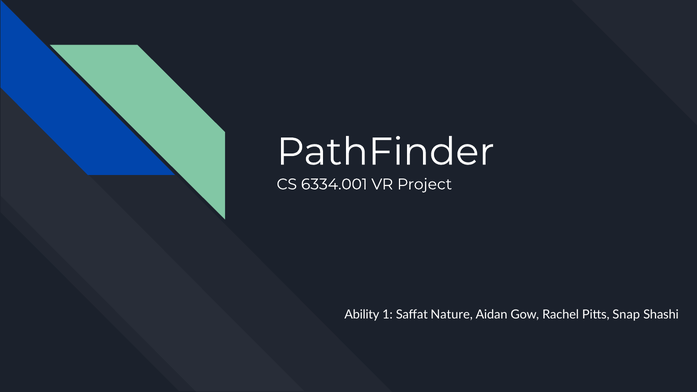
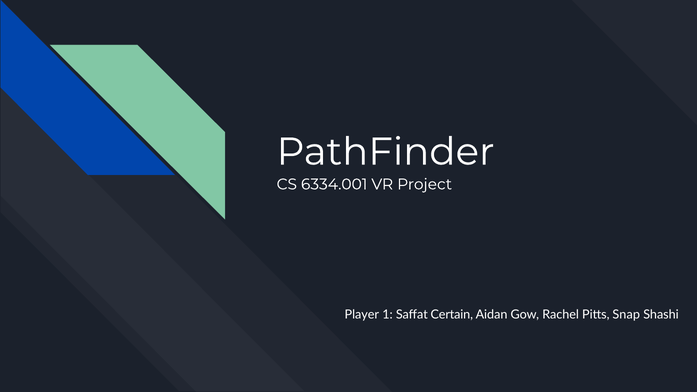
Ability: Ability -> Player
Nature: Nature -> Certain
